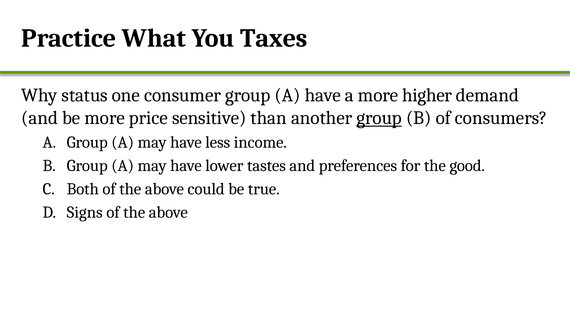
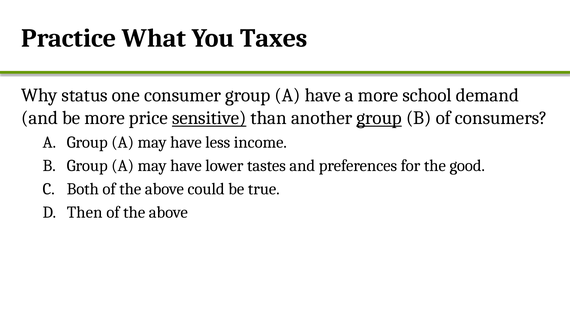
higher: higher -> school
sensitive underline: none -> present
Signs: Signs -> Then
